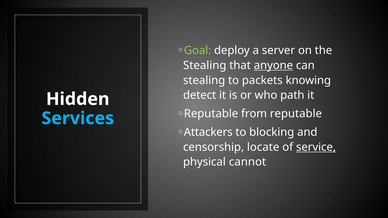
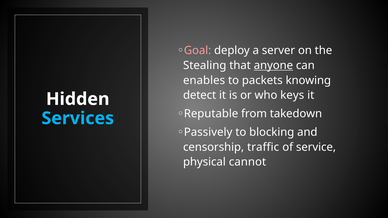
Goal colour: light green -> pink
stealing at (204, 80): stealing -> enables
path: path -> keys
from reputable: reputable -> takedown
Attackers: Attackers -> Passively
locate: locate -> traffic
service underline: present -> none
